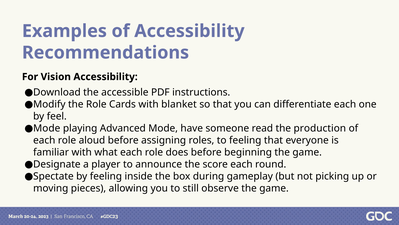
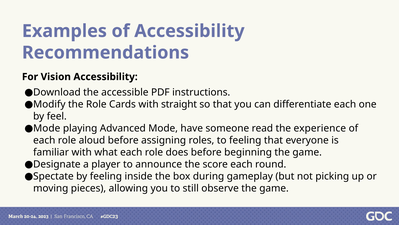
blanket: blanket -> straight
production: production -> experience
